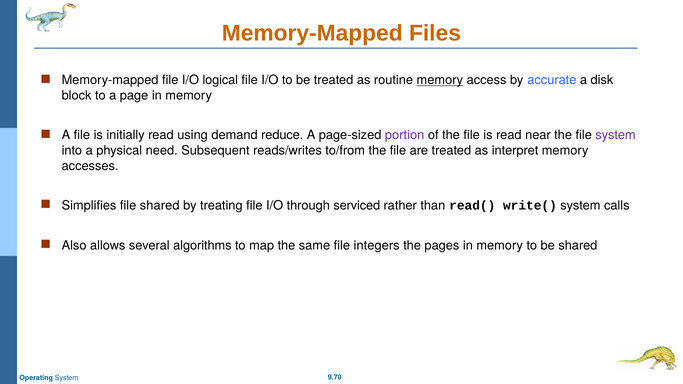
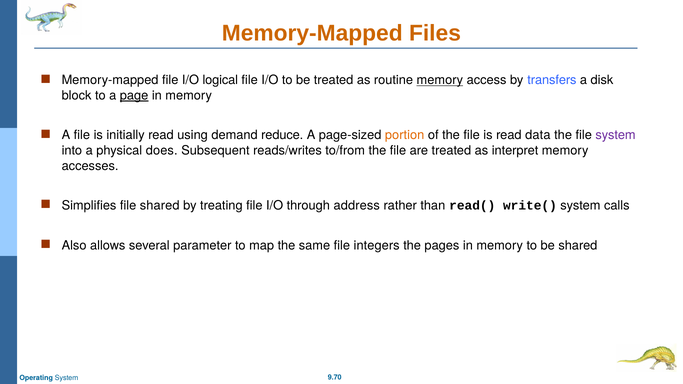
accurate: accurate -> transfers
page underline: none -> present
portion colour: purple -> orange
near: near -> data
need: need -> does
serviced: serviced -> address
algorithms: algorithms -> parameter
